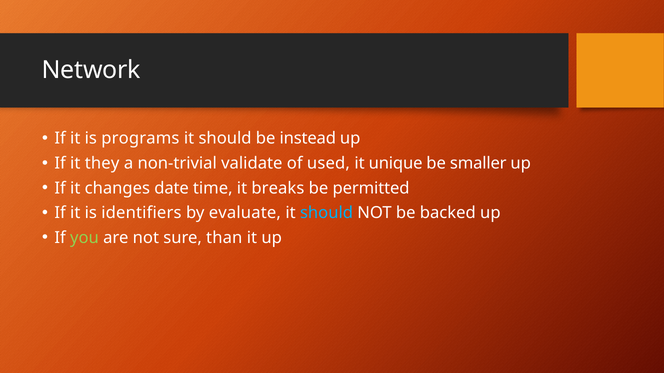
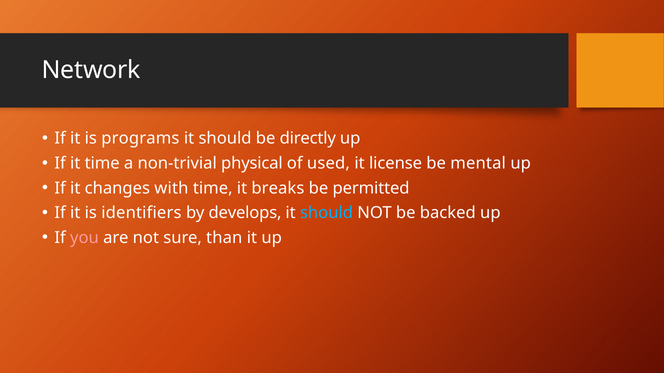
instead: instead -> directly
it they: they -> time
validate: validate -> physical
unique: unique -> license
smaller: smaller -> mental
date: date -> with
evaluate: evaluate -> develops
you colour: light green -> pink
